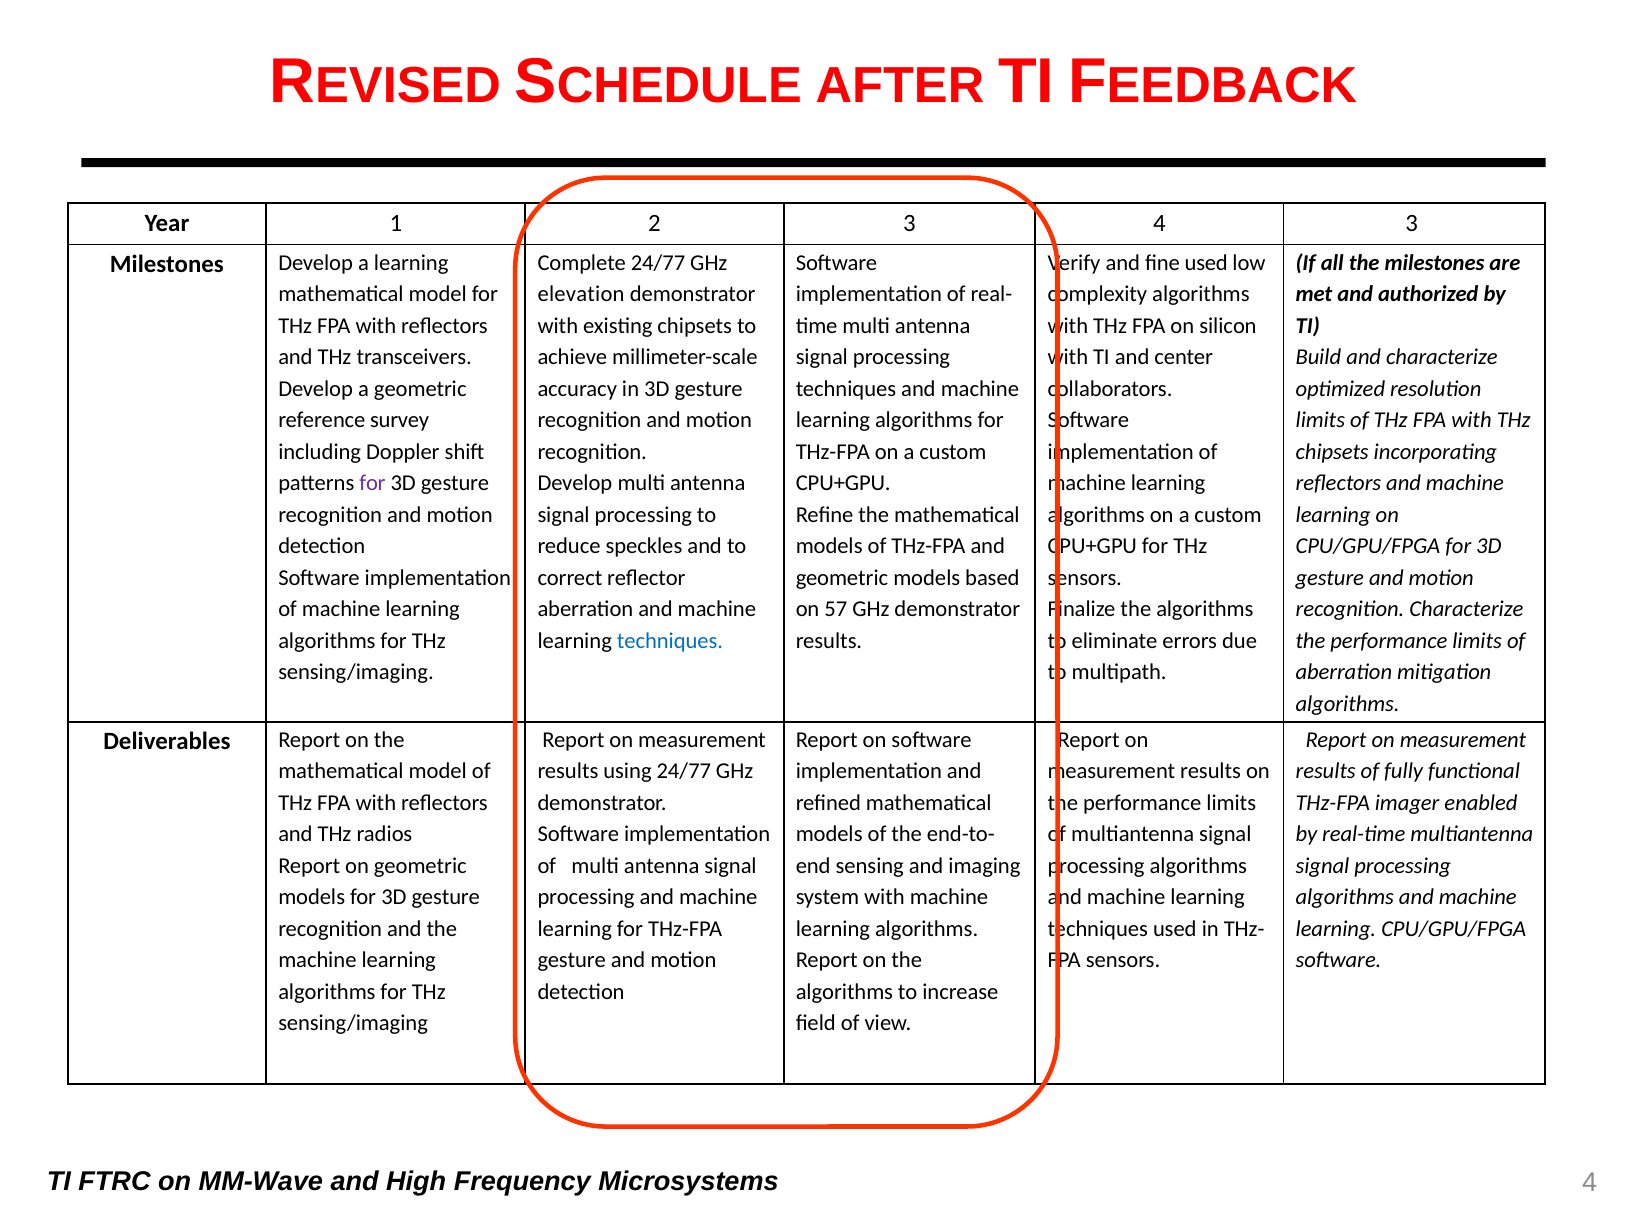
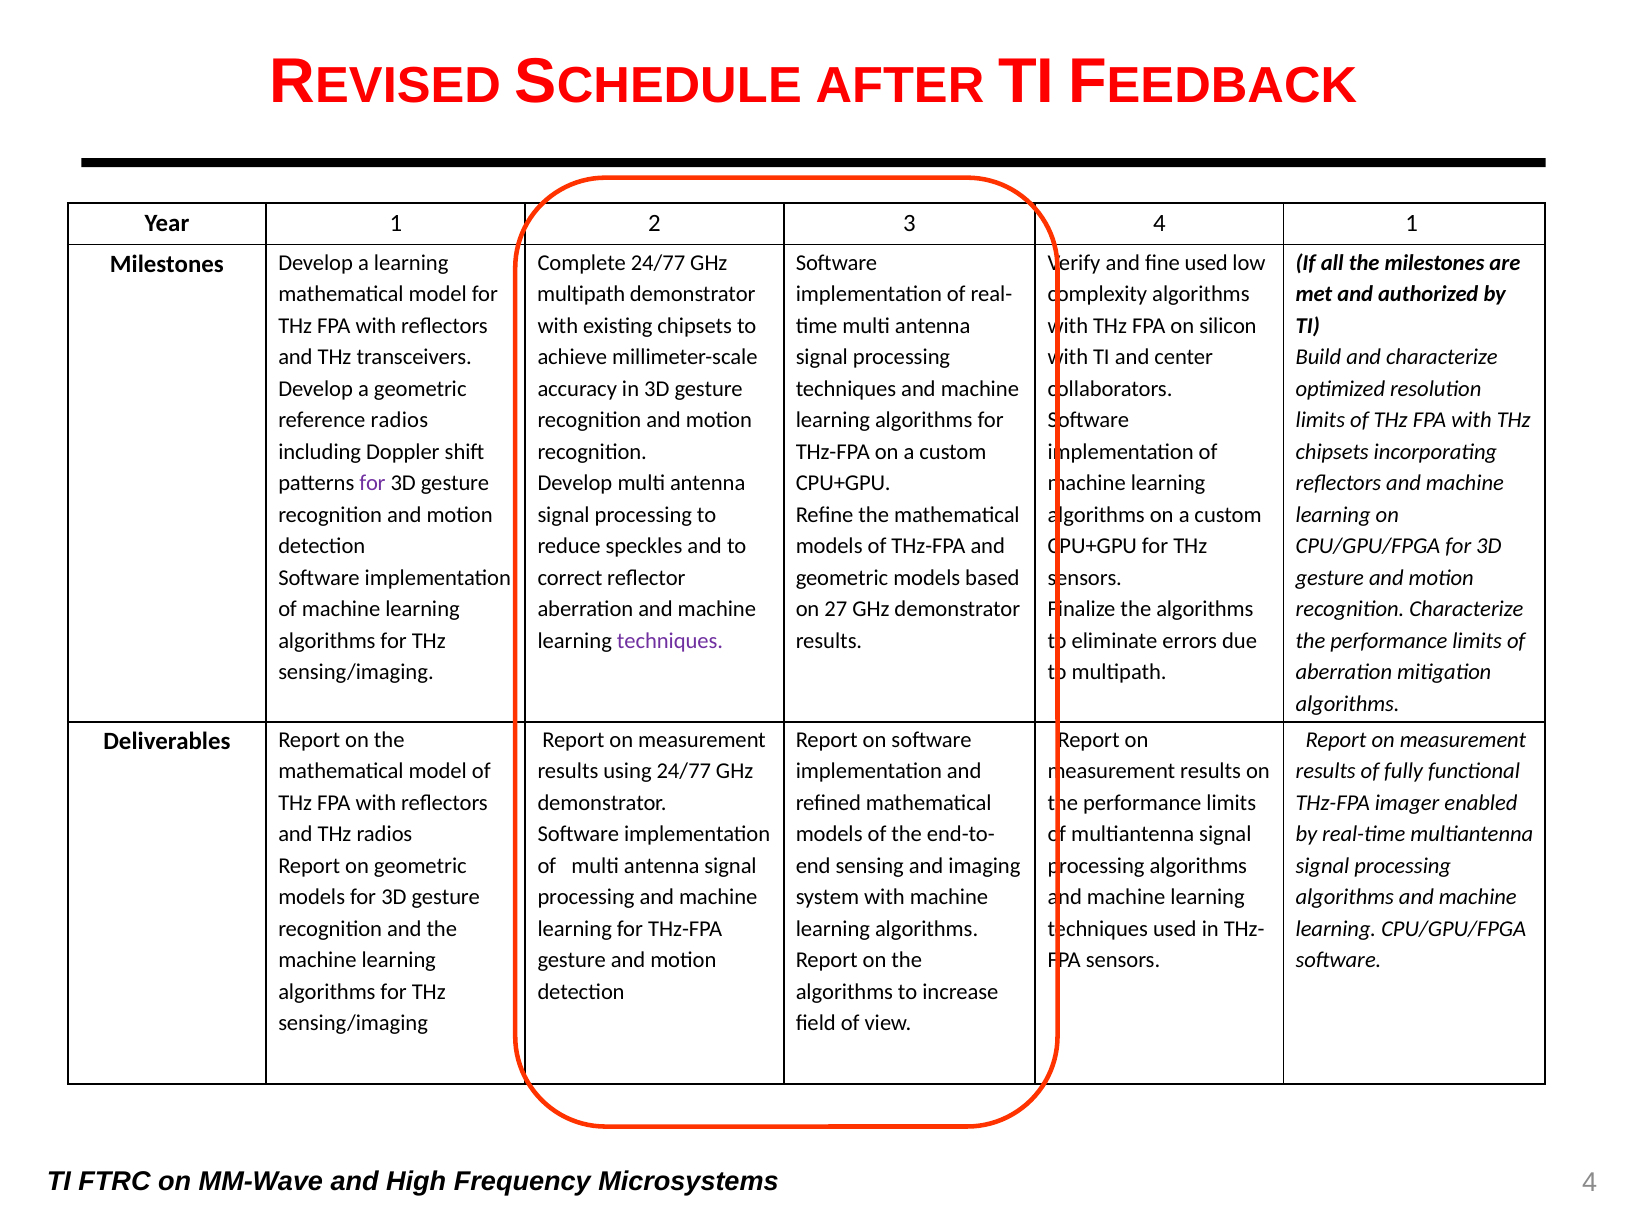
4 3: 3 -> 1
elevation at (581, 294): elevation -> multipath
reference survey: survey -> radios
57: 57 -> 27
techniques at (670, 641) colour: blue -> purple
